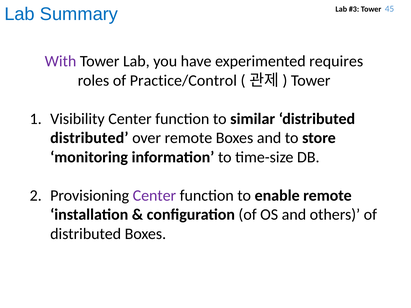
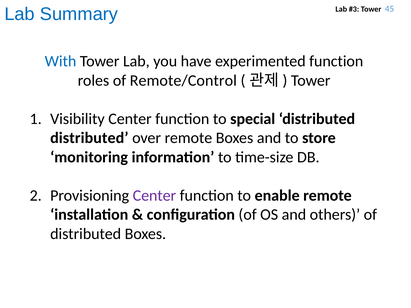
With colour: purple -> blue
experimented requires: requires -> function
Practice/Control: Practice/Control -> Remote/Control
similar: similar -> special
